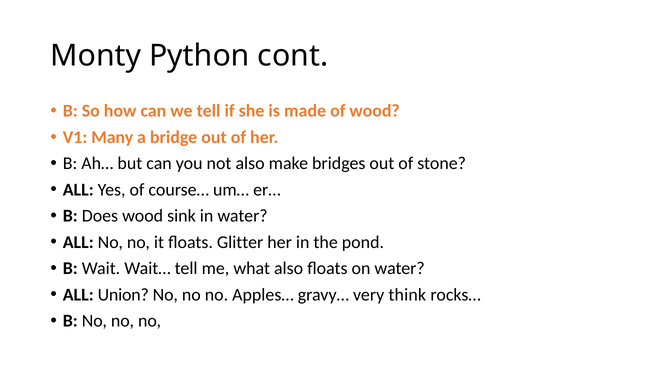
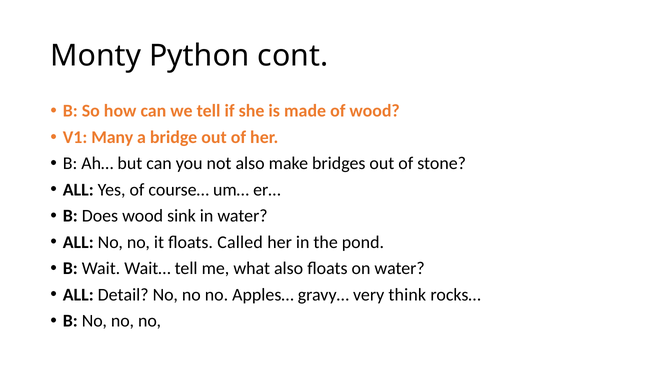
Glitter: Glitter -> Called
Union: Union -> Detail
